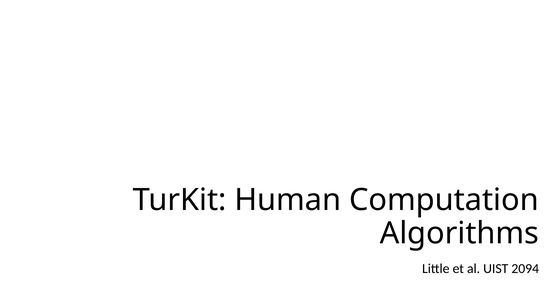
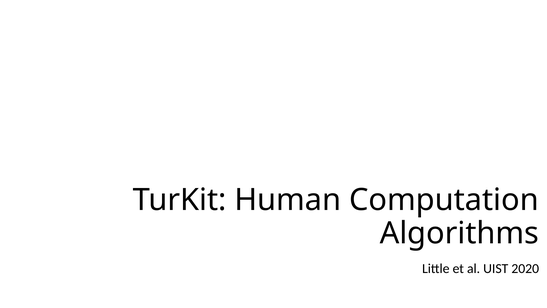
2094: 2094 -> 2020
